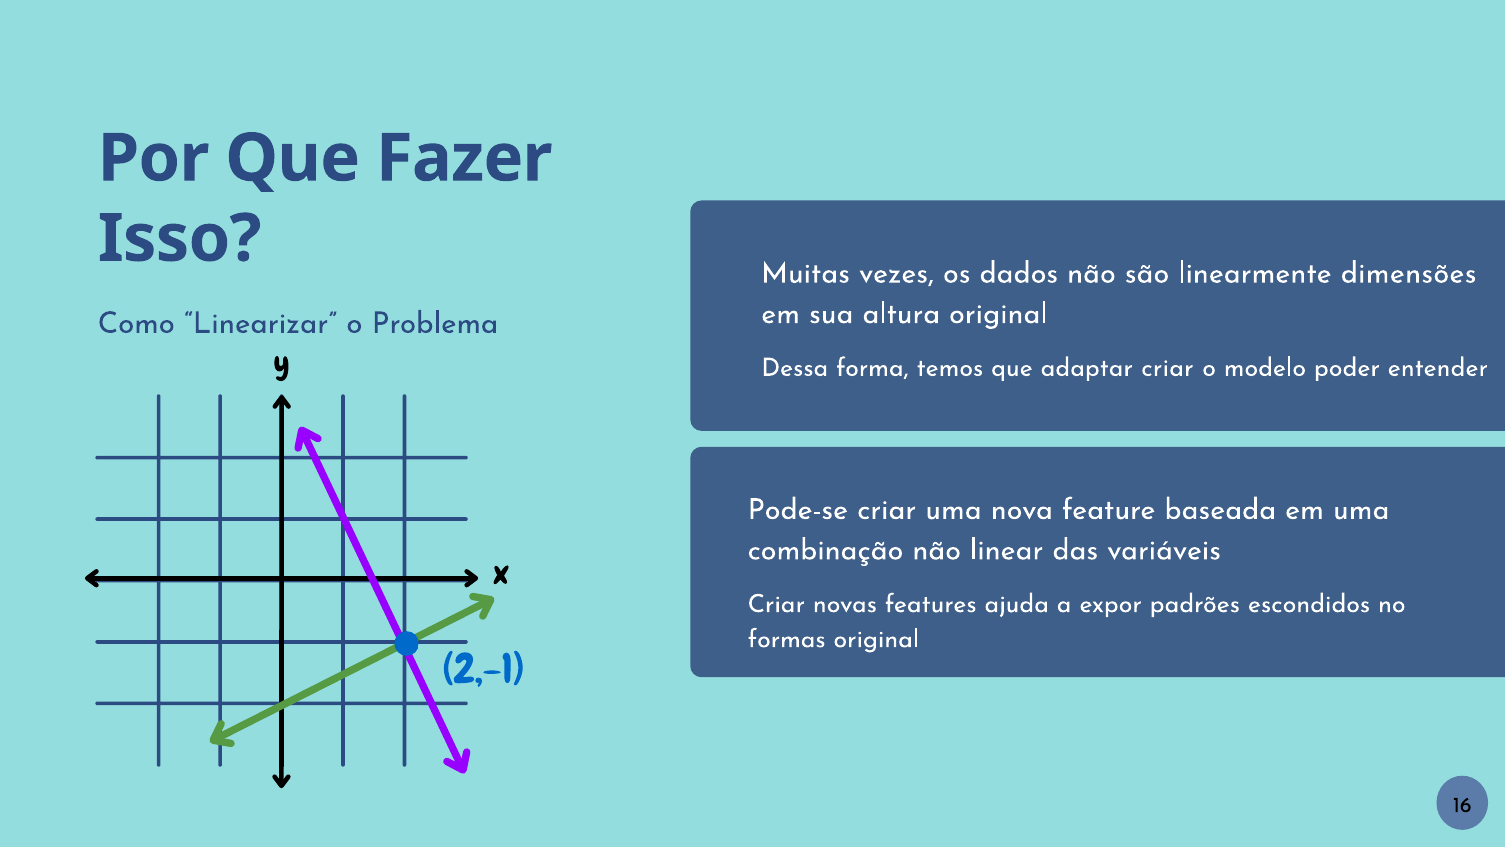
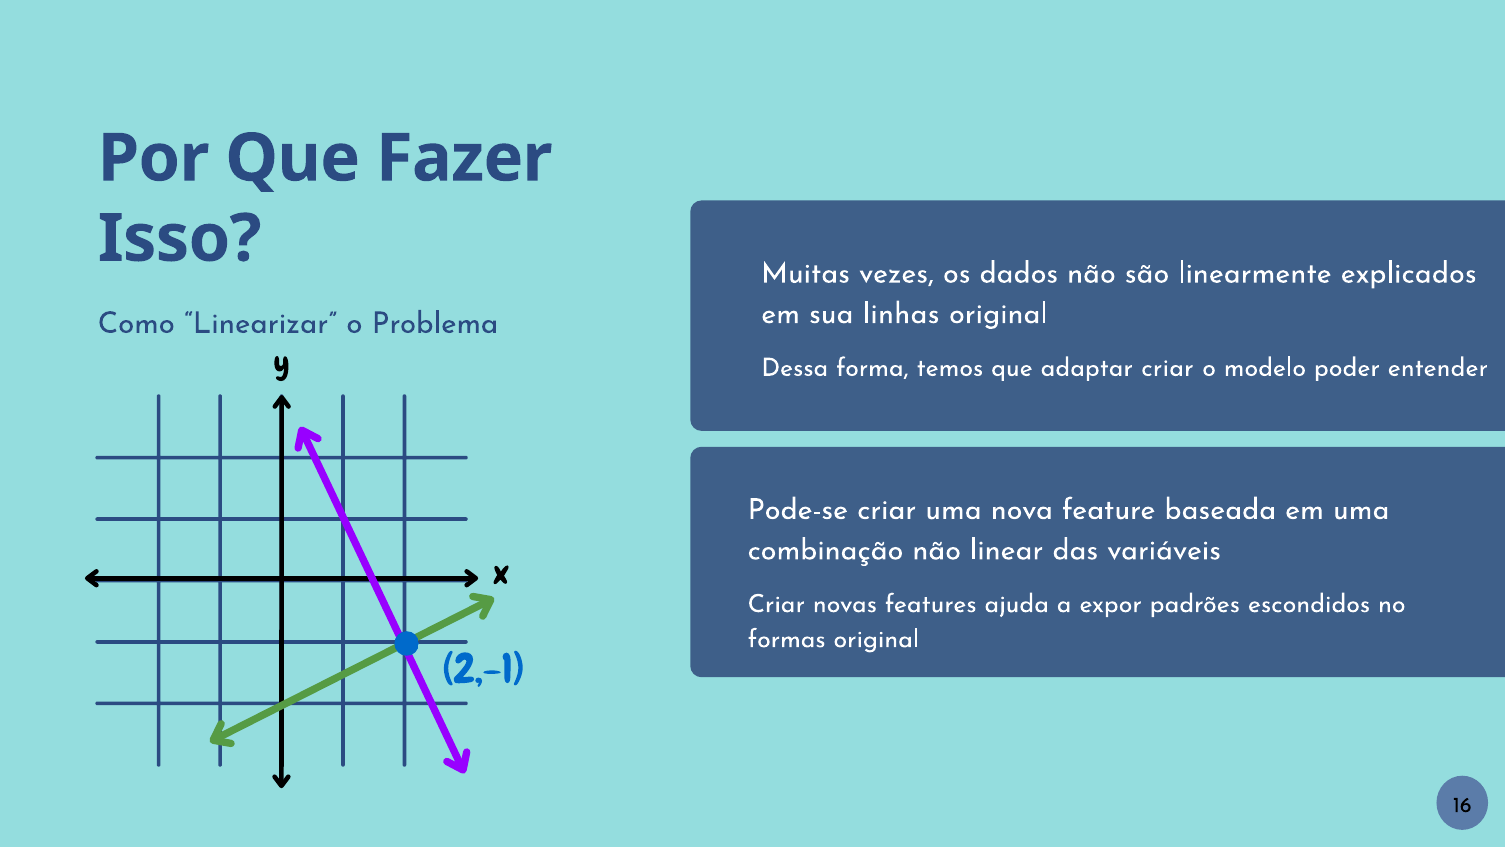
dimensões: dimensões -> explicados
altura: altura -> linhas
